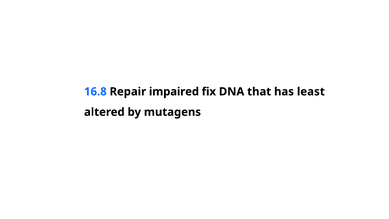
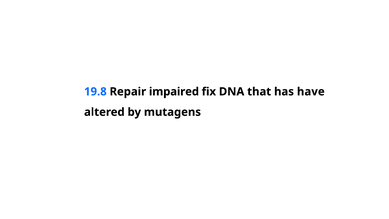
16.8: 16.8 -> 19.8
least: least -> have
